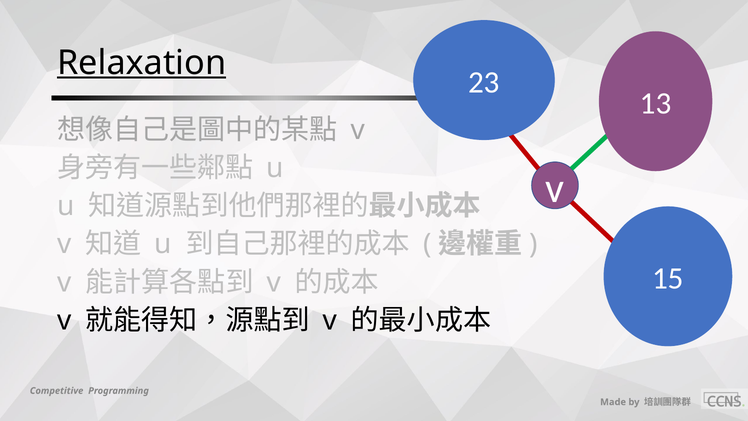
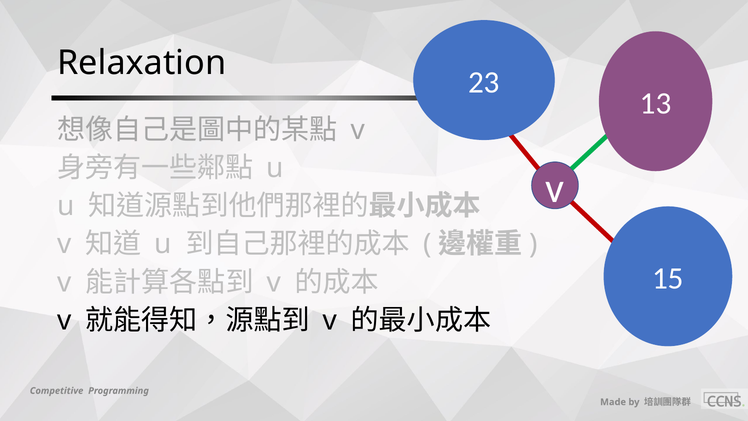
Relaxation underline: present -> none
